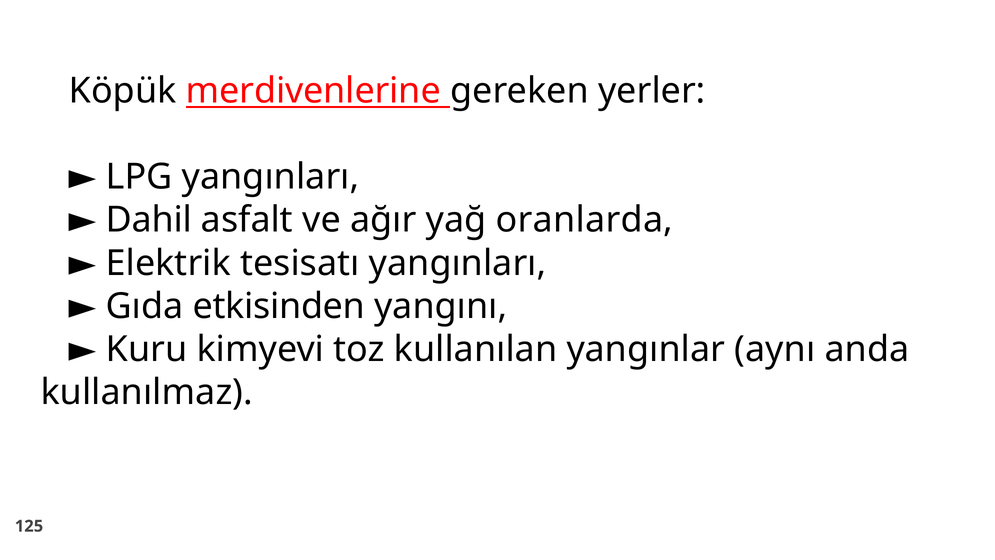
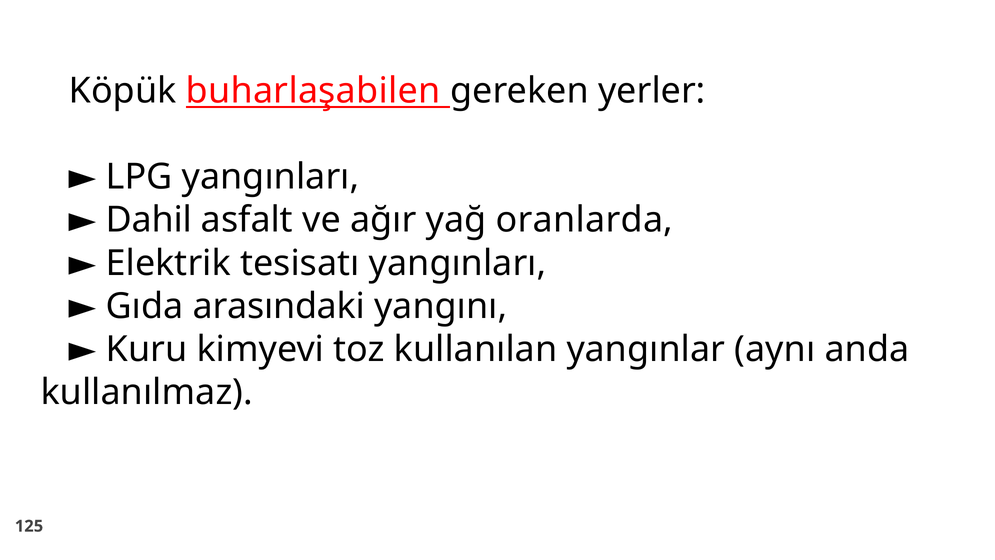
merdivenlerine: merdivenlerine -> buharlaşabilen
etkisinden: etkisinden -> arasındaki
